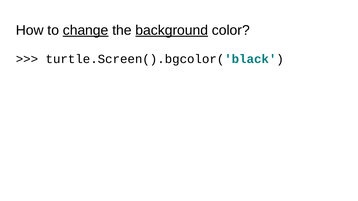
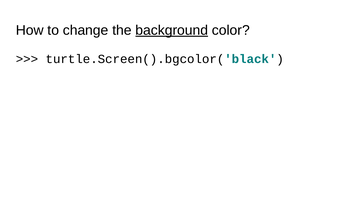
change underline: present -> none
